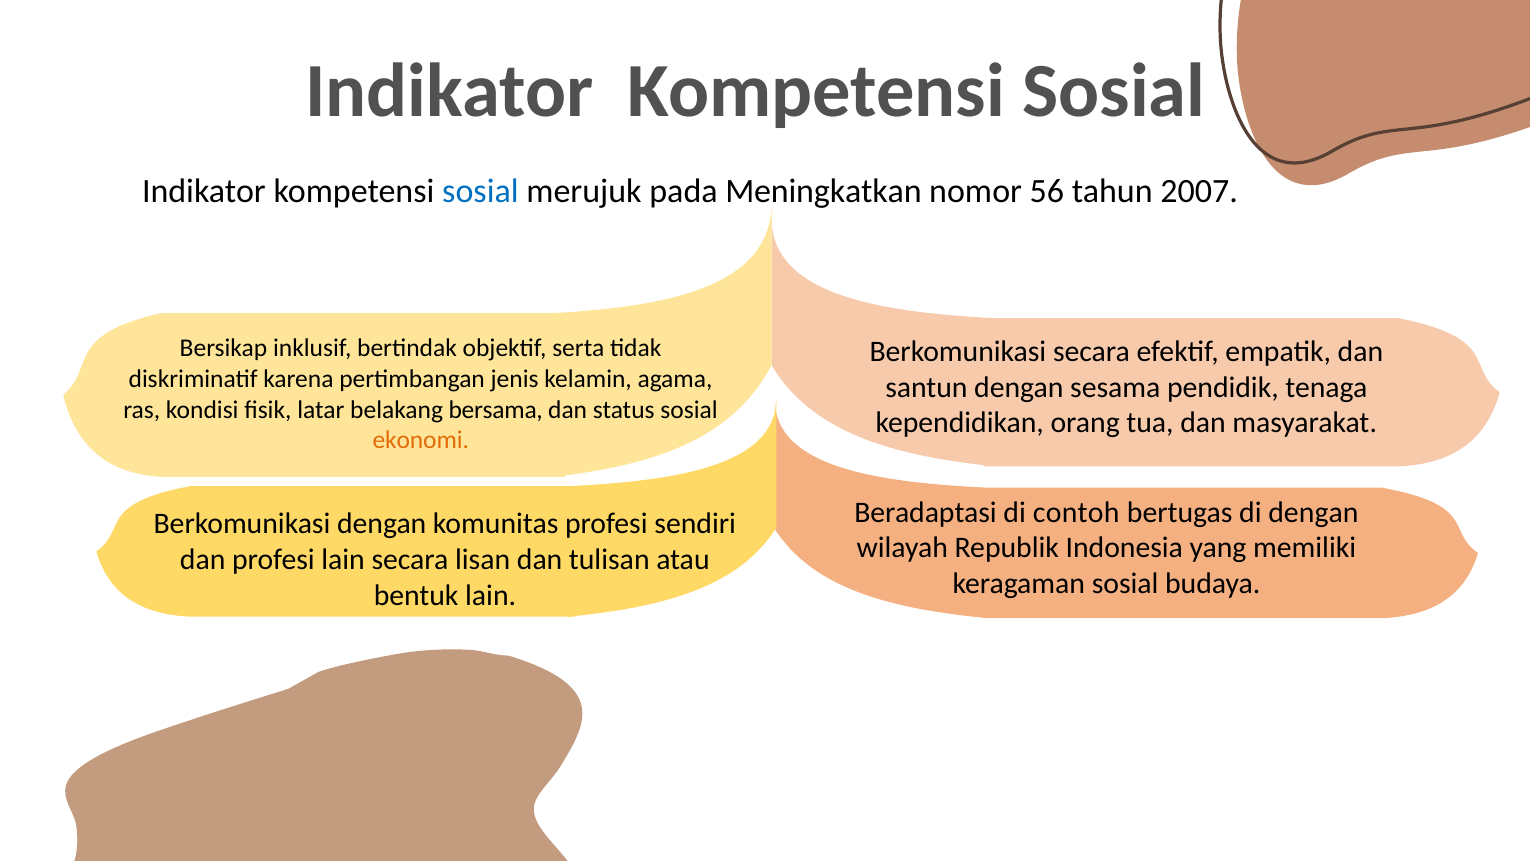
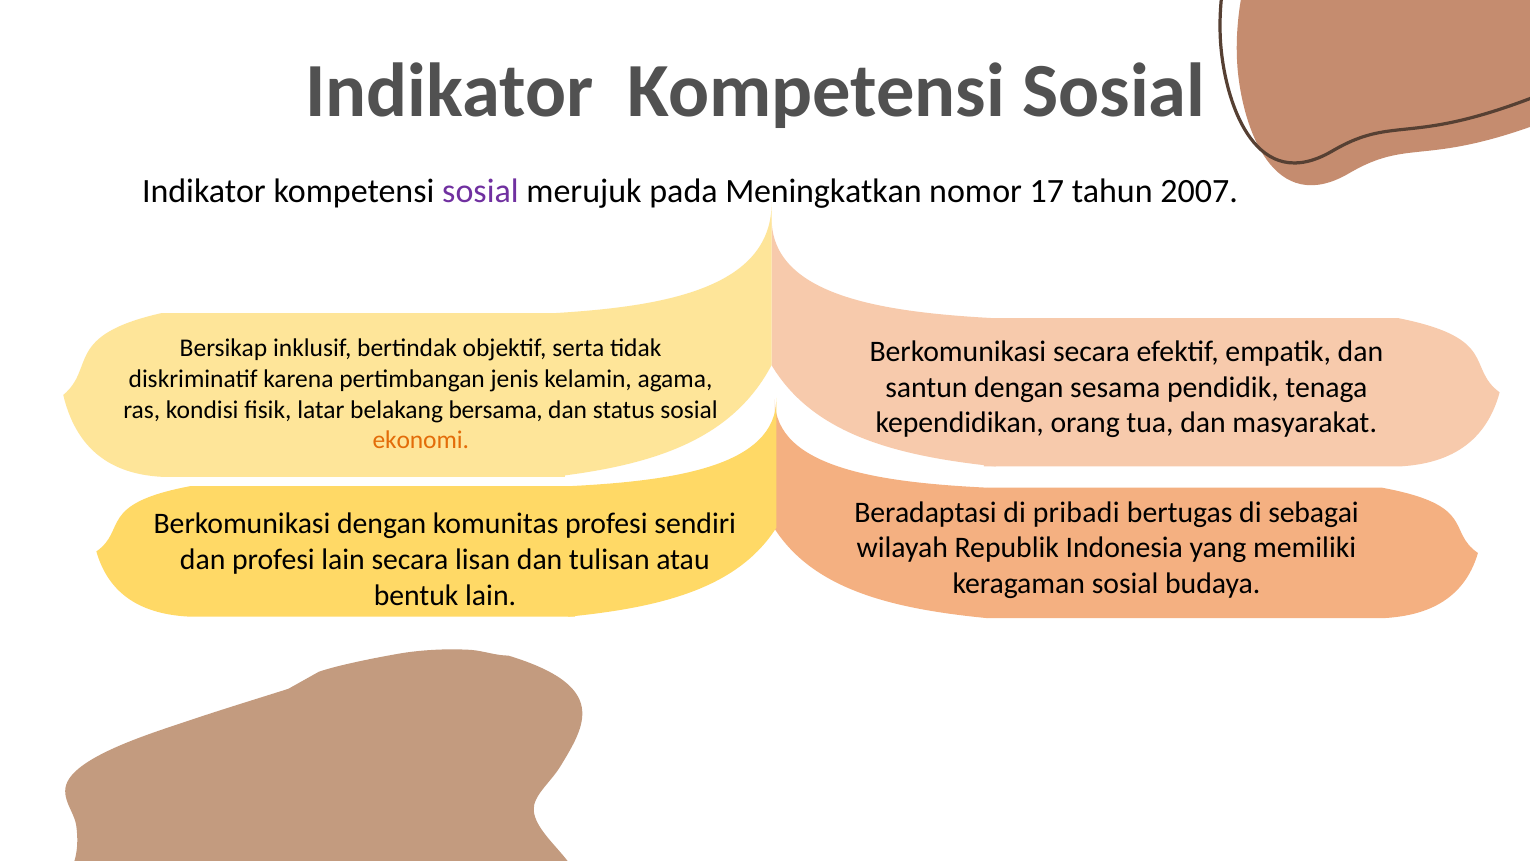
sosial at (480, 191) colour: blue -> purple
56: 56 -> 17
contoh: contoh -> pribadi
di dengan: dengan -> sebagai
